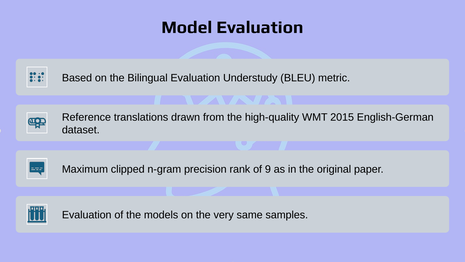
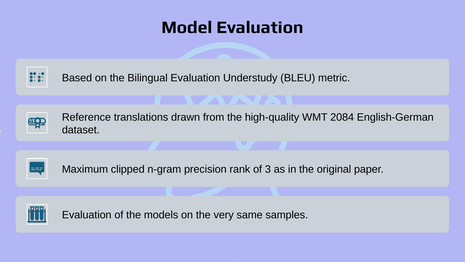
2015: 2015 -> 2084
9: 9 -> 3
